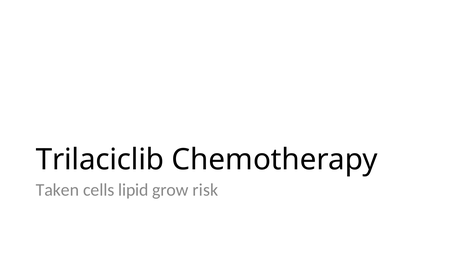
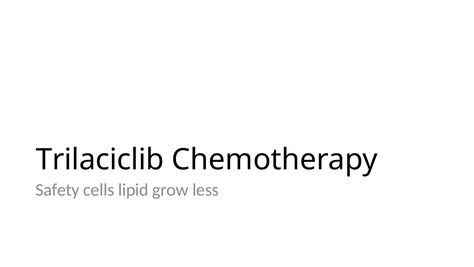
Taken: Taken -> Safety
risk: risk -> less
